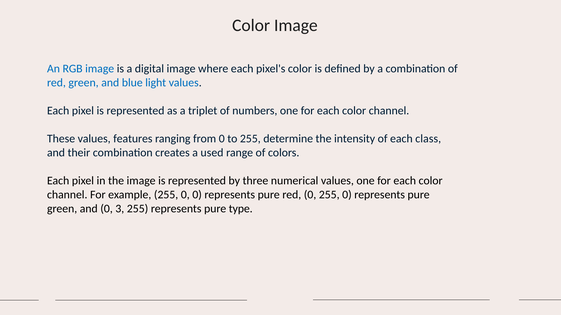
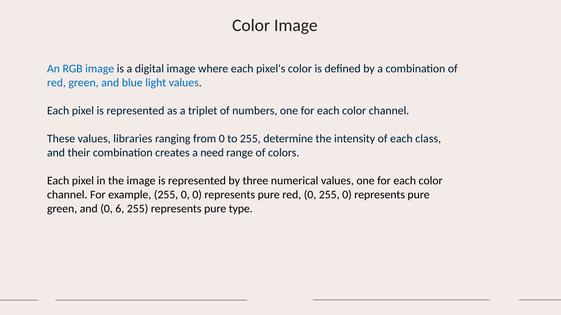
features: features -> libraries
used: used -> need
3: 3 -> 6
